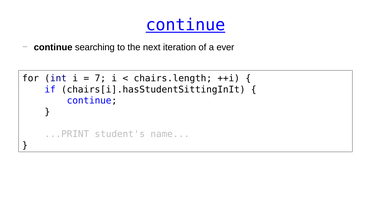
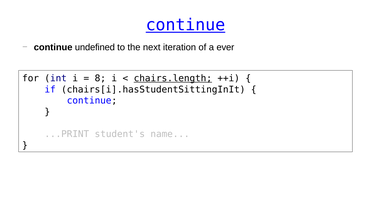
searching: searching -> undefined
7: 7 -> 8
chairs.length underline: none -> present
